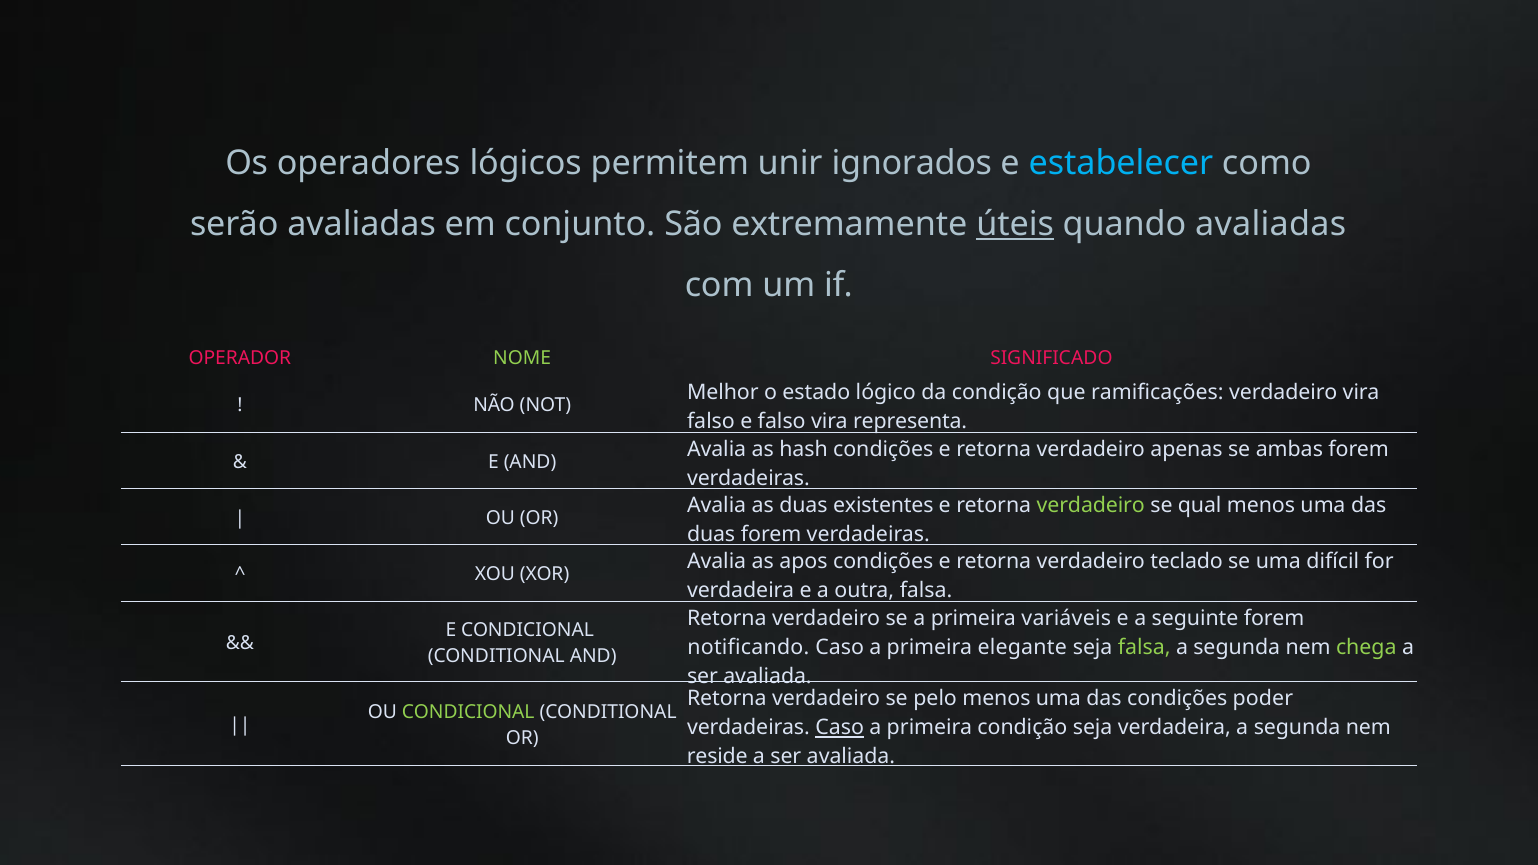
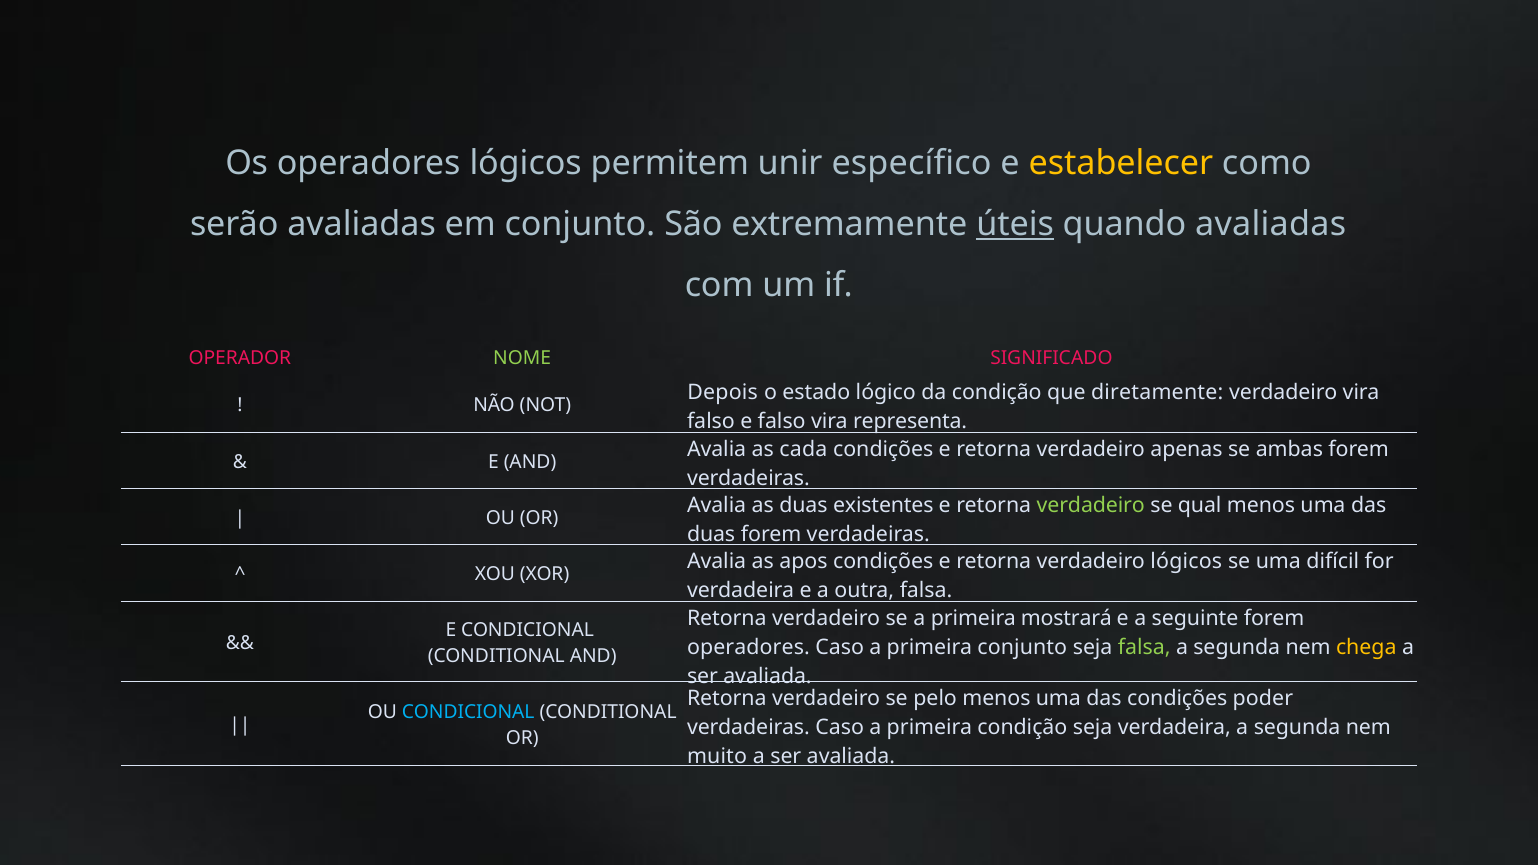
ignorados: ignorados -> específico
estabelecer colour: light blue -> yellow
Melhor: Melhor -> Depois
ramificações: ramificações -> diretamente
hash: hash -> cada
verdadeiro teclado: teclado -> lógicos
variáveis: variáveis -> mostrará
notificando at (748, 647): notificando -> operadores
primeira elegante: elegante -> conjunto
chega colour: light green -> yellow
CONDICIONAL at (468, 712) colour: light green -> light blue
Caso at (840, 728) underline: present -> none
reside: reside -> muito
